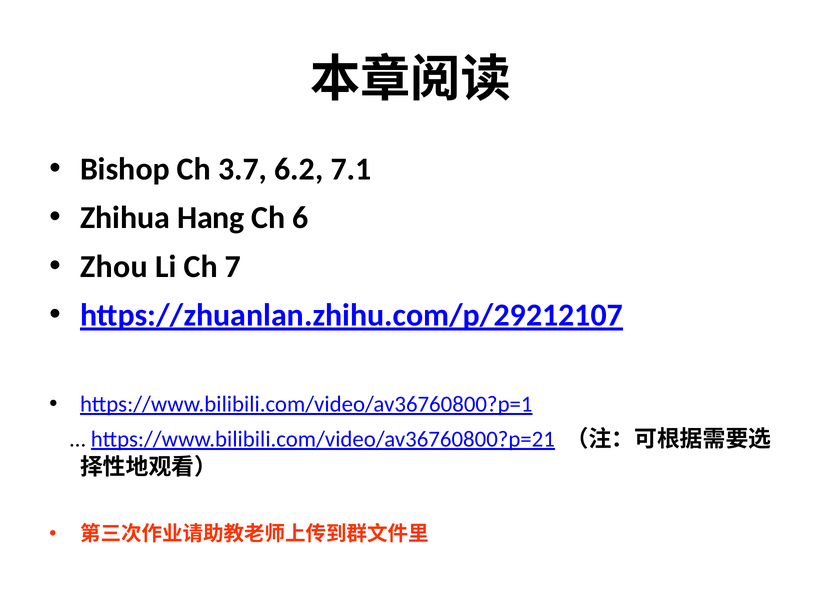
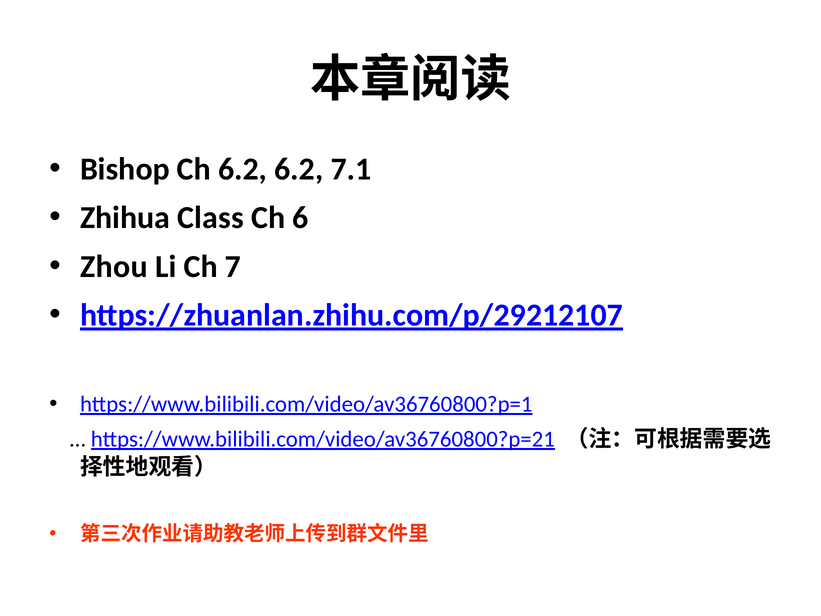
Ch 3.7: 3.7 -> 6.2
Hang: Hang -> Class
